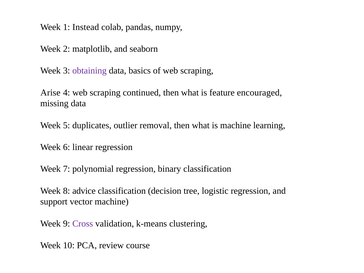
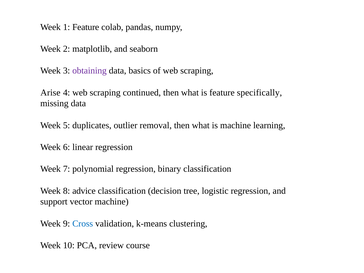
1 Instead: Instead -> Feature
encouraged: encouraged -> specifically
Cross colour: purple -> blue
